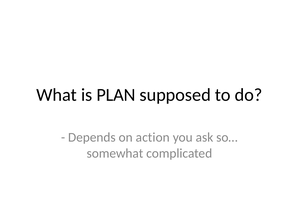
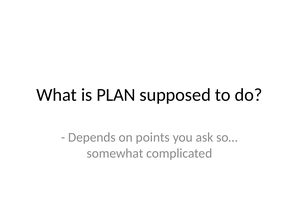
action: action -> points
